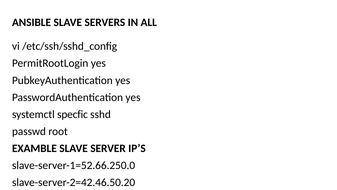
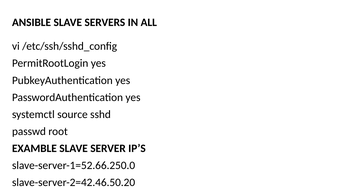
specfic: specfic -> source
